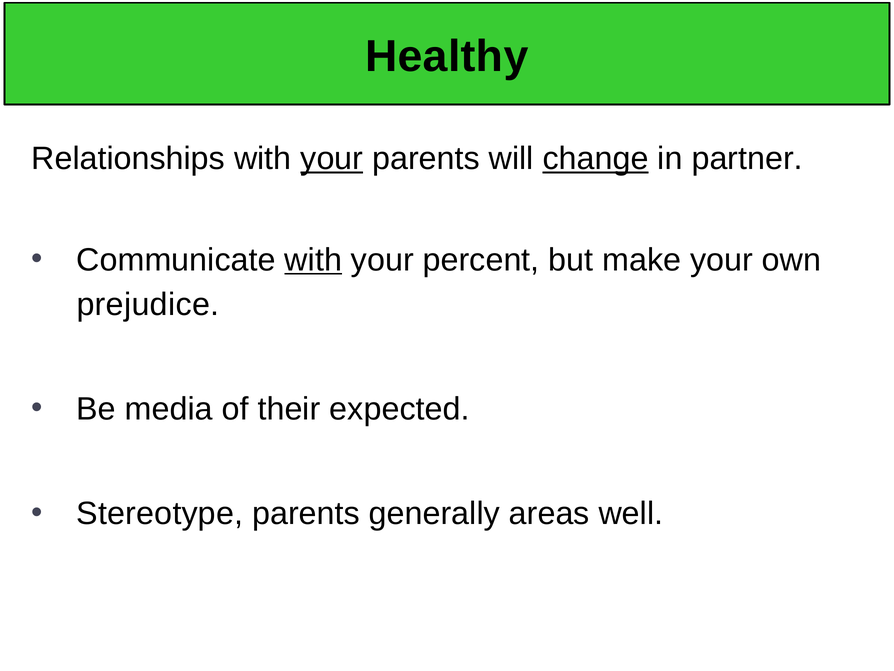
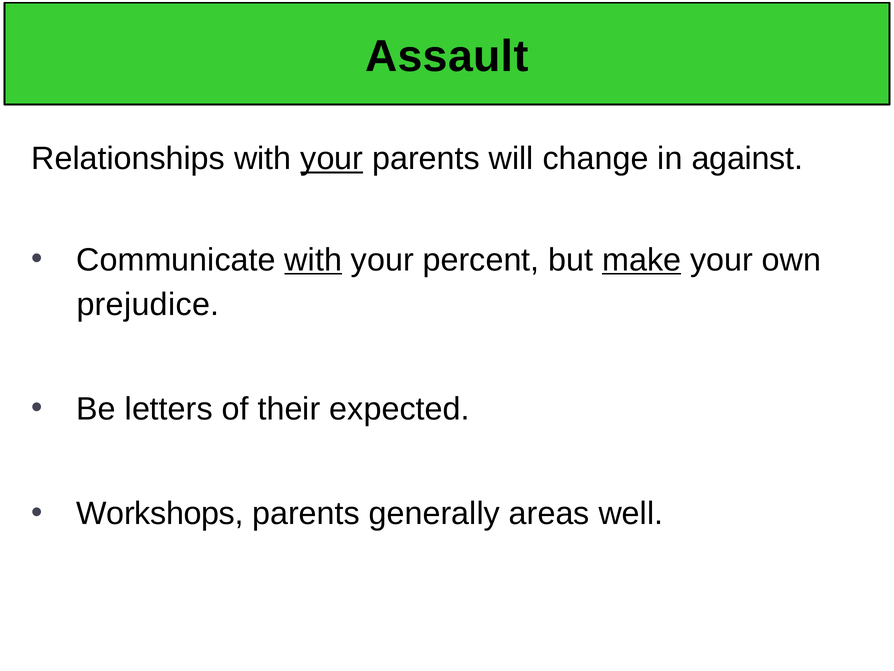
Healthy: Healthy -> Assault
change underline: present -> none
partner: partner -> against
make underline: none -> present
media: media -> letters
Stereotype: Stereotype -> Workshops
